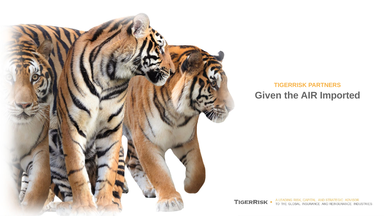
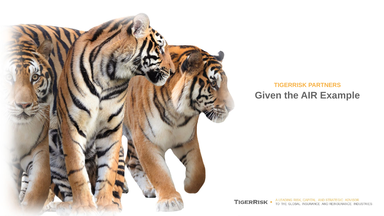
Imported: Imported -> Example
